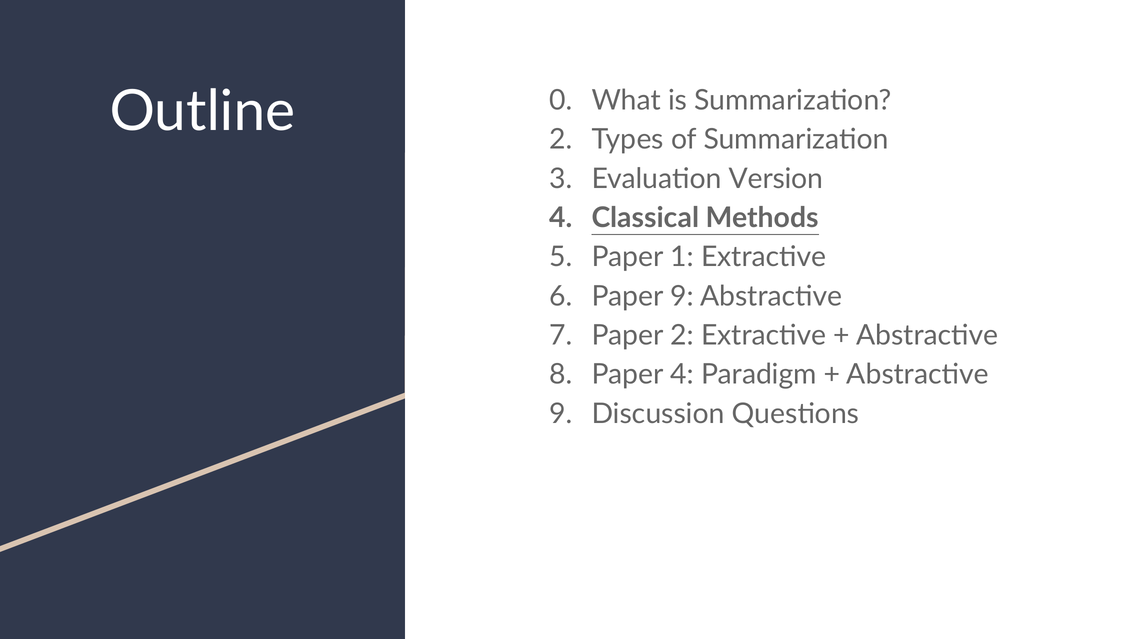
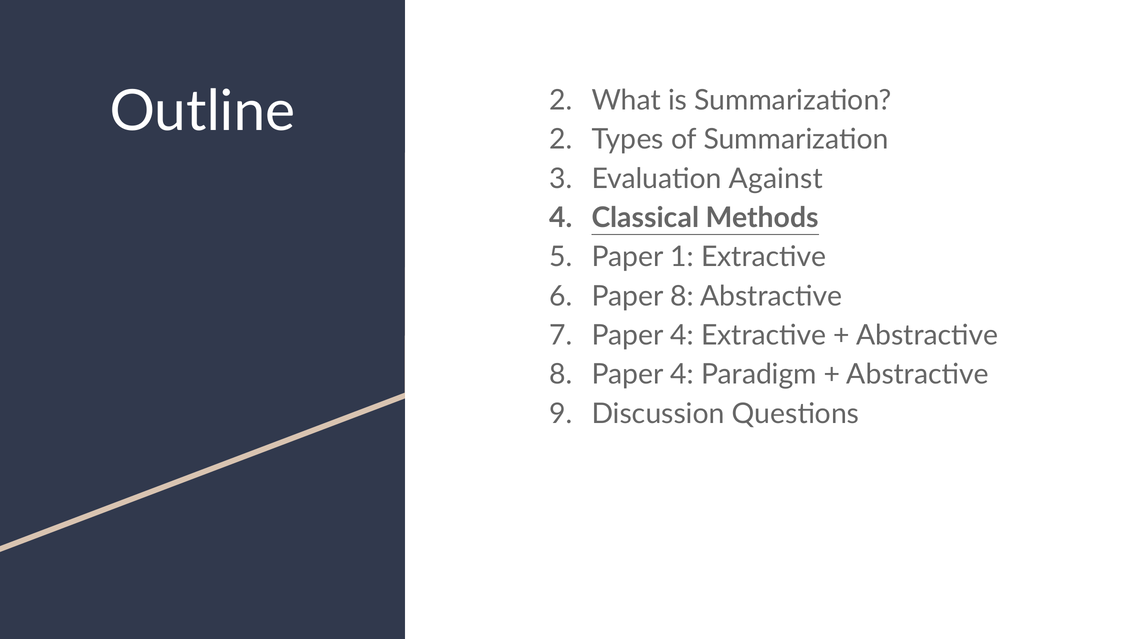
Outline 0: 0 -> 2
Version: Version -> Against
Paper 9: 9 -> 8
2 at (682, 335): 2 -> 4
